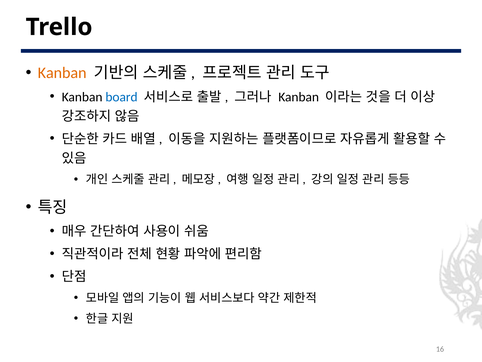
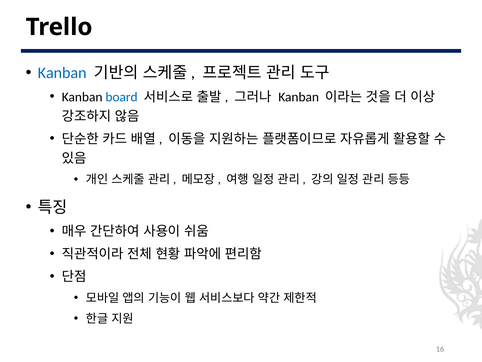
Kanban at (62, 73) colour: orange -> blue
